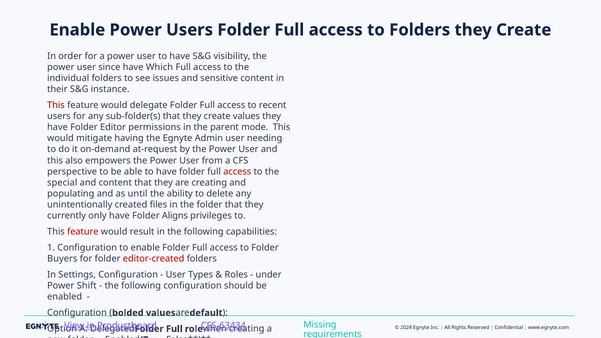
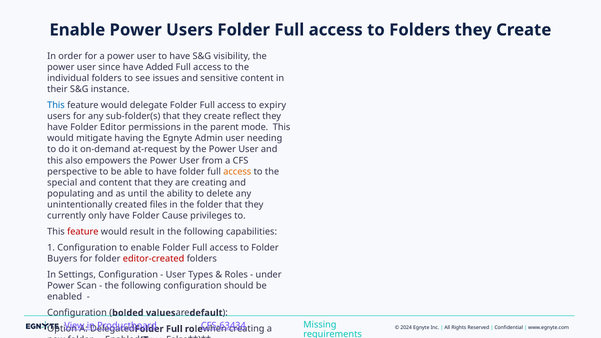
Which: Which -> Added
This at (56, 105) colour: red -> blue
recent: recent -> expiry
values: values -> reflect
access at (237, 172) colour: red -> orange
Aligns: Aligns -> Cause
Shift: Shift -> Scan
